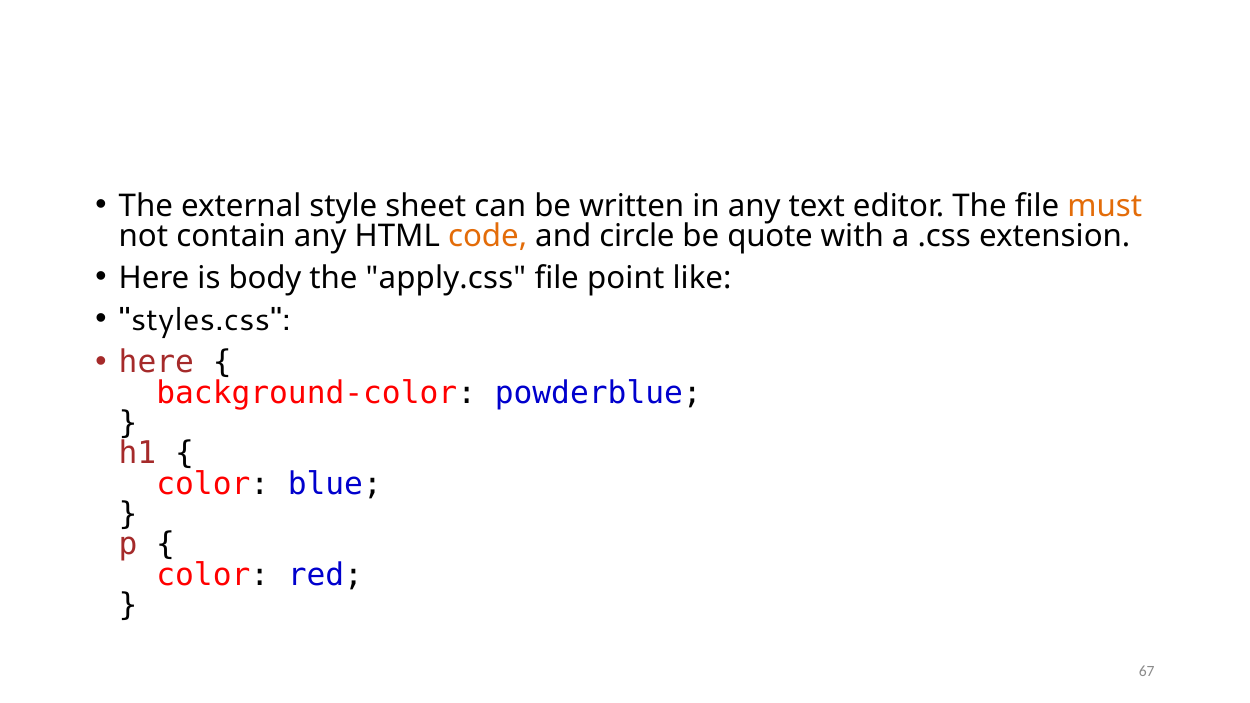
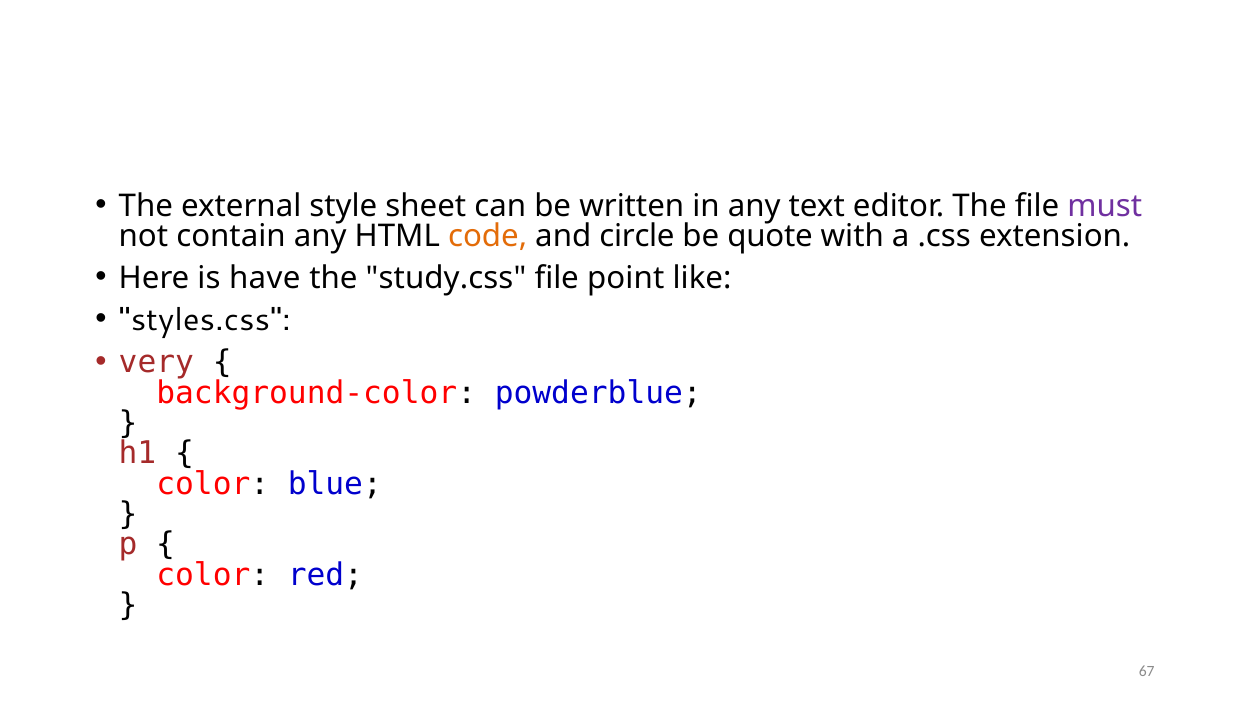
must colour: orange -> purple
body: body -> have
apply.css: apply.css -> study.css
here at (156, 362): here -> very
